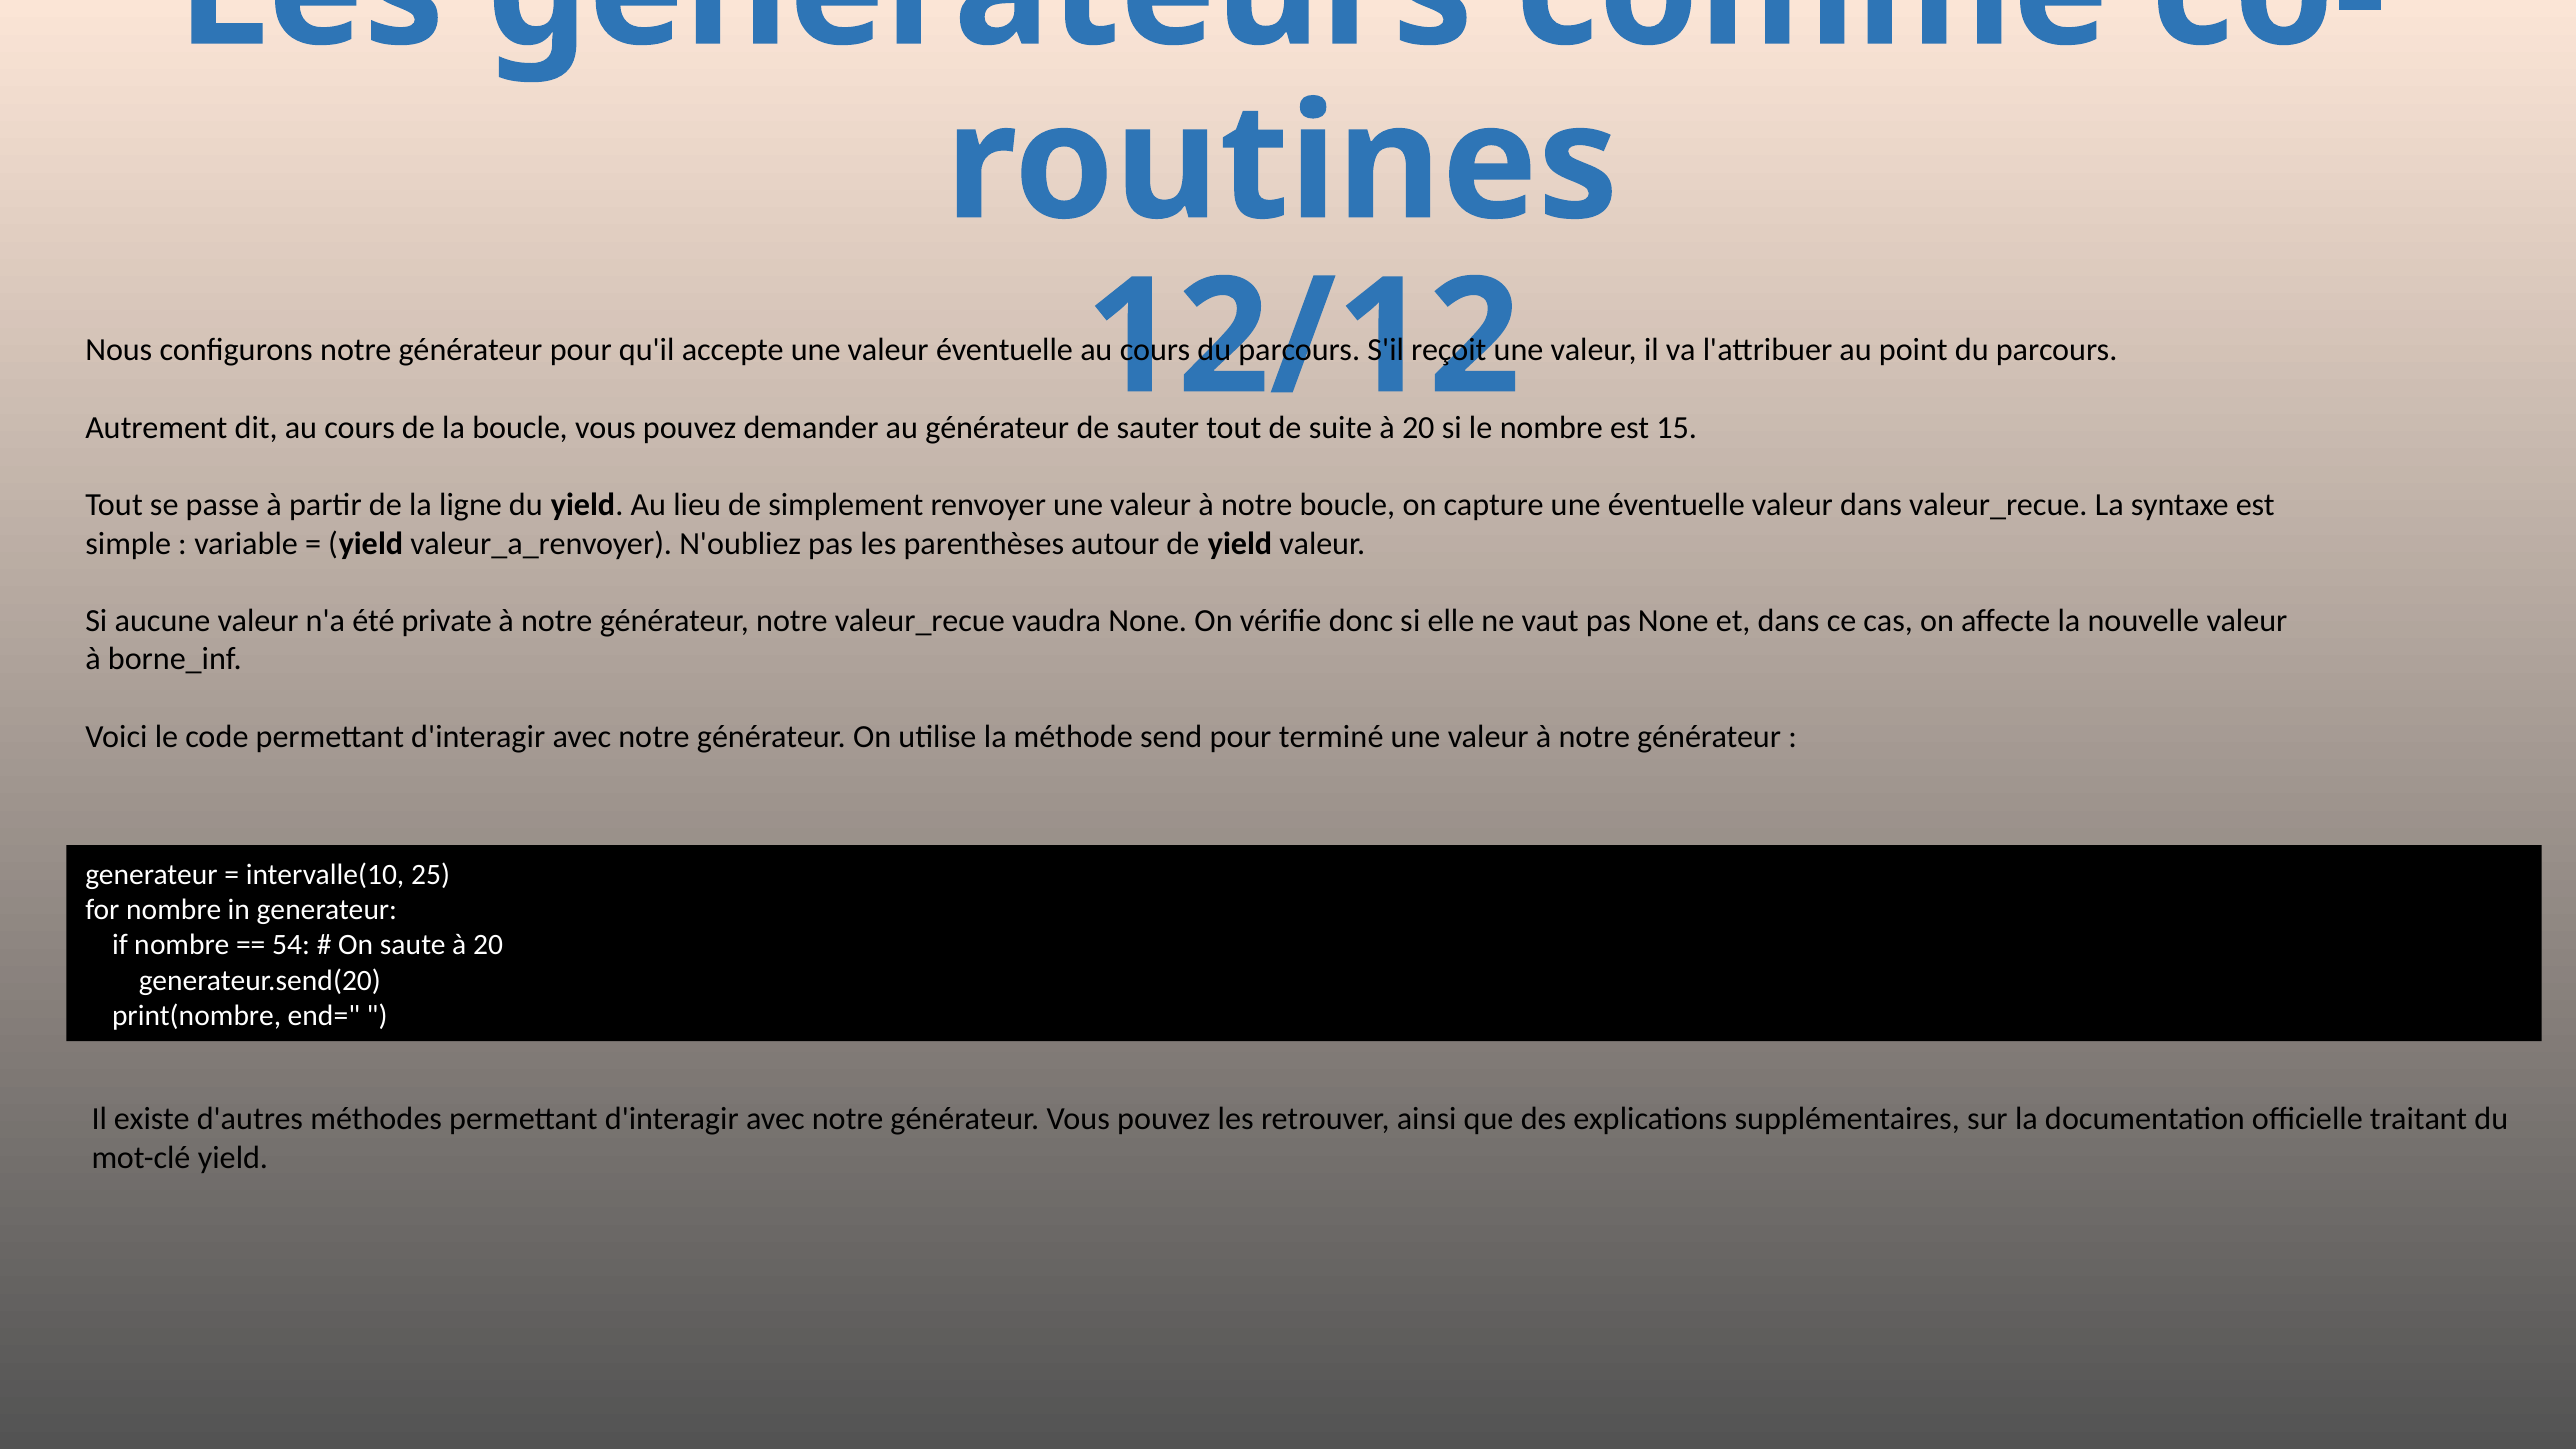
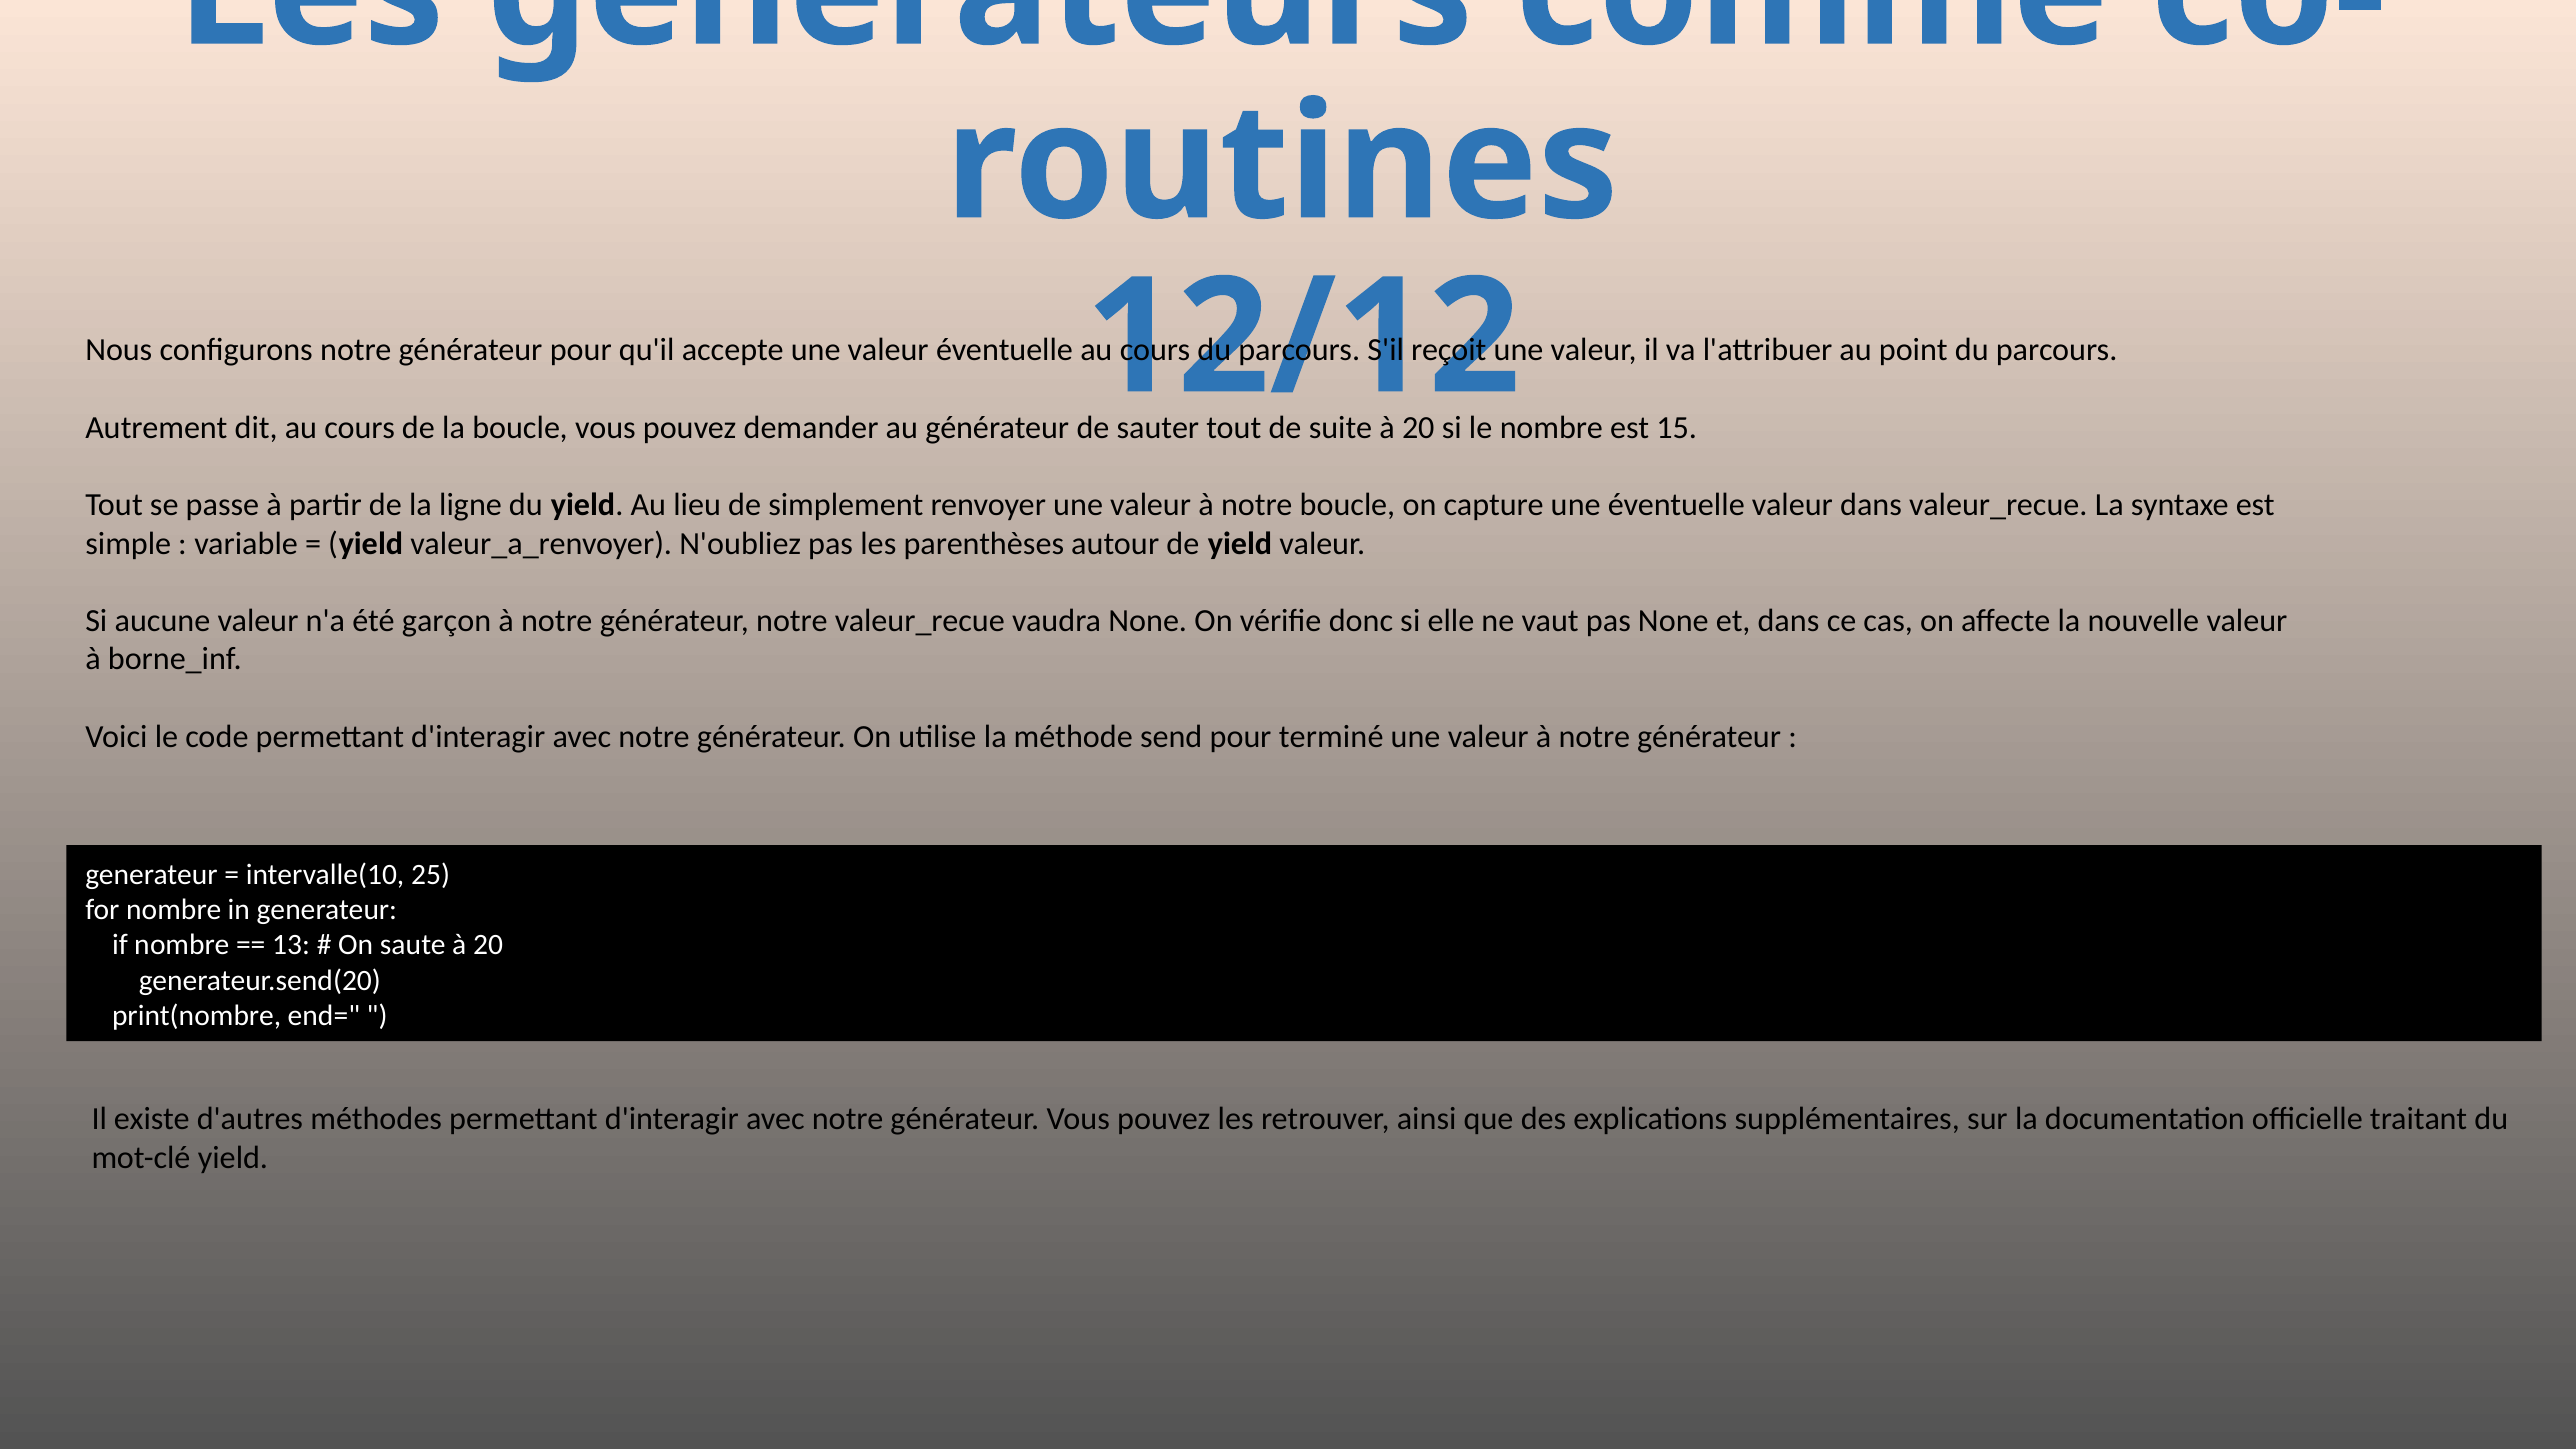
private: private -> garçon
54: 54 -> 13
